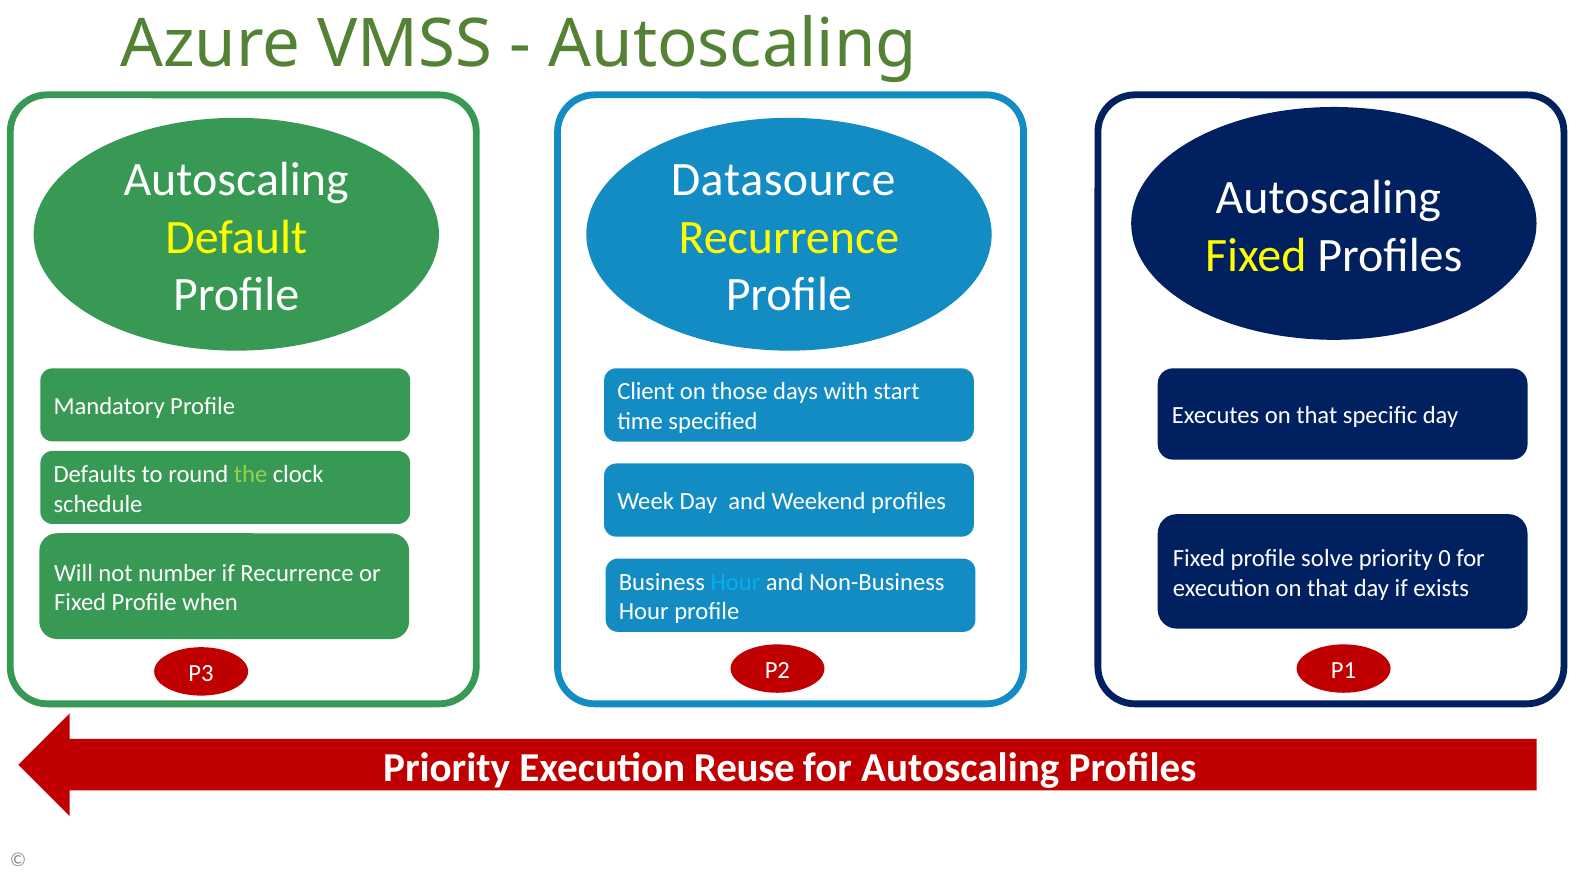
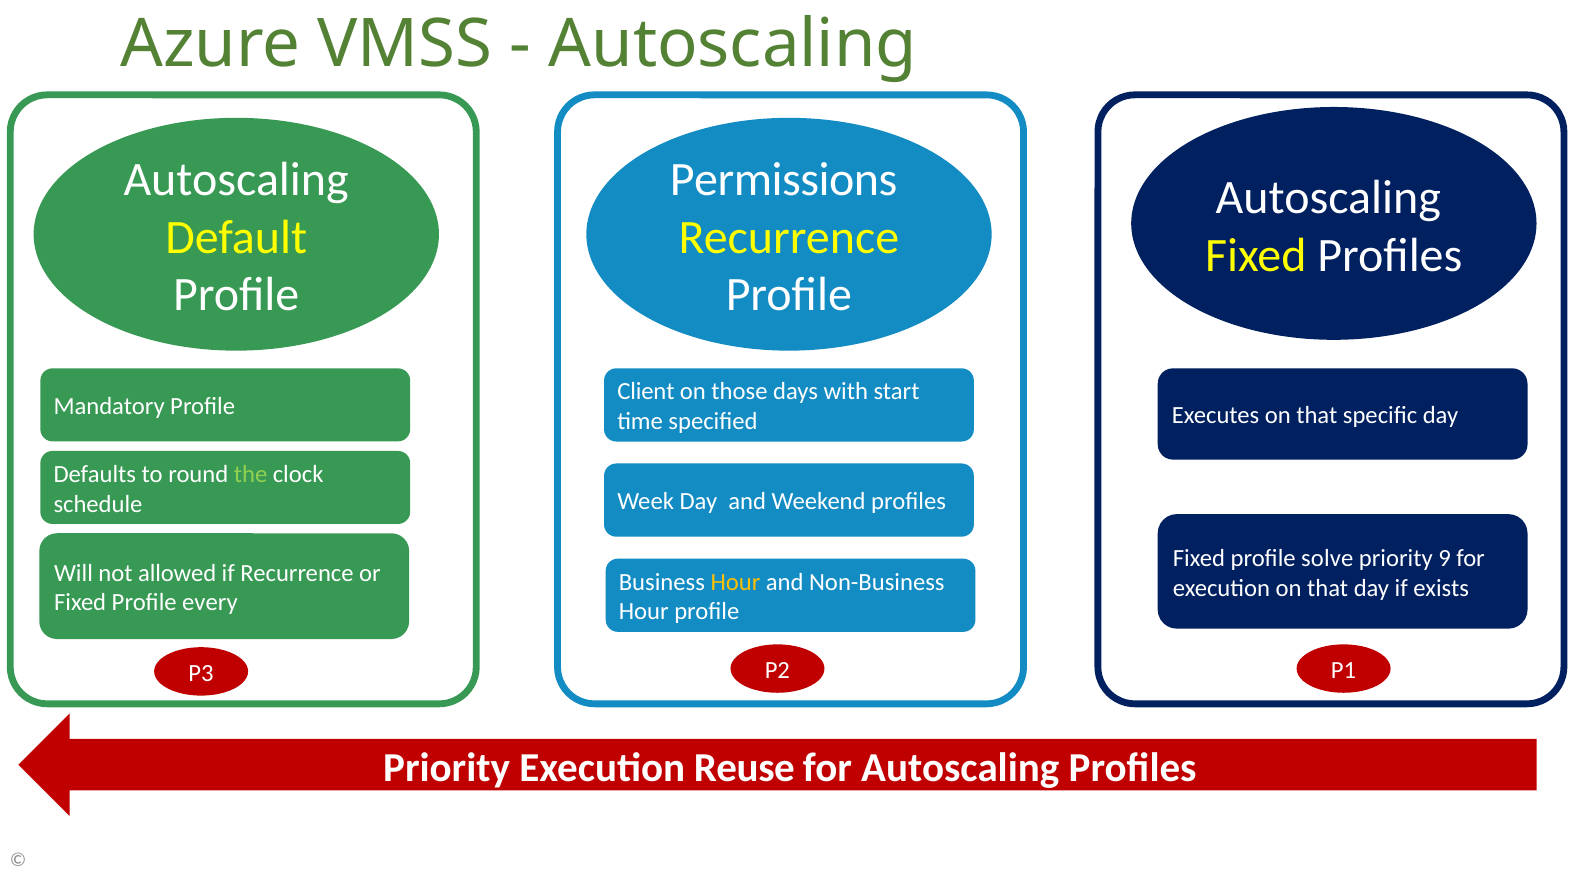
Datasource: Datasource -> Permissions
0: 0 -> 9
number: number -> allowed
Hour at (735, 582) colour: light blue -> yellow
when: when -> every
